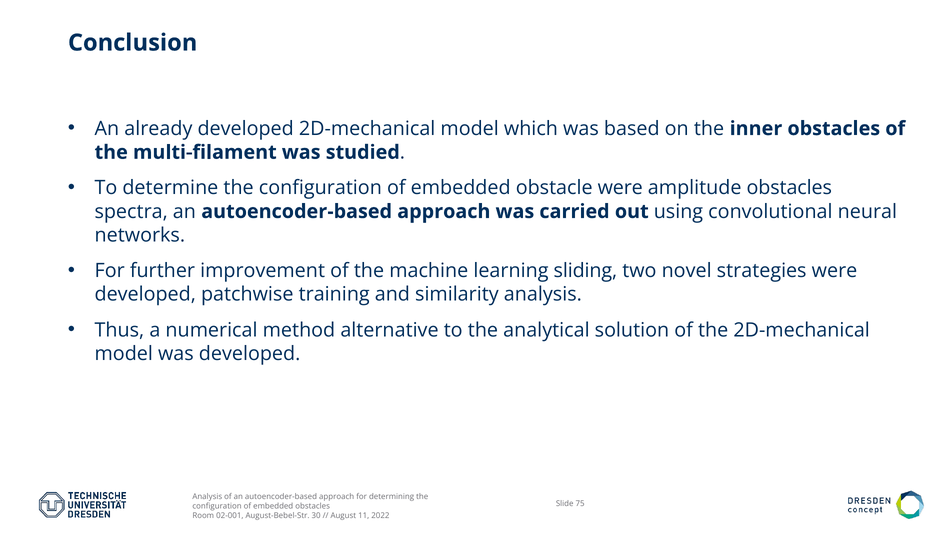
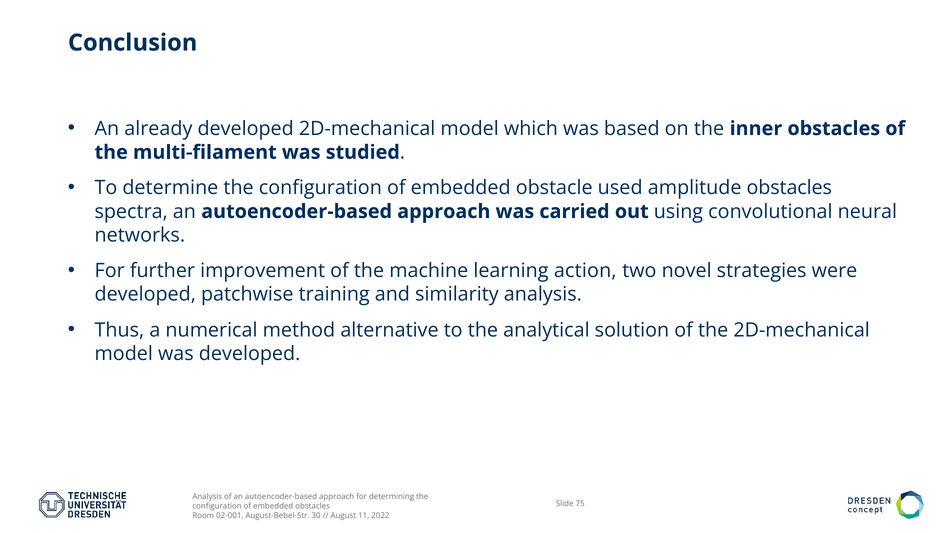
obstacle were: were -> used
sliding: sliding -> action
